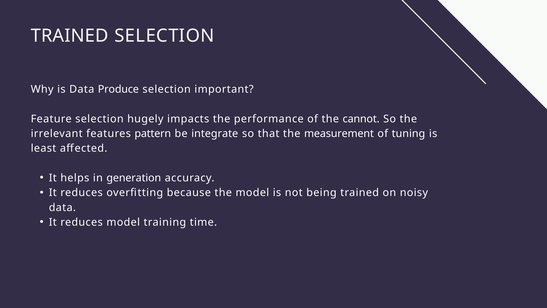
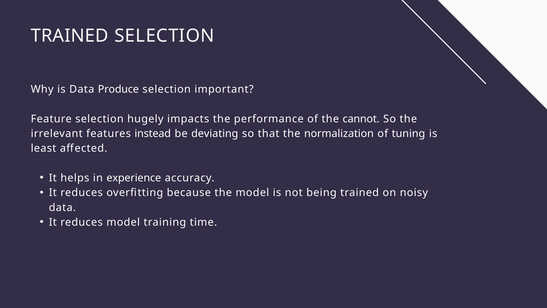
pattern: pattern -> instead
integrate: integrate -> deviating
measurement: measurement -> normalization
generation: generation -> experience
